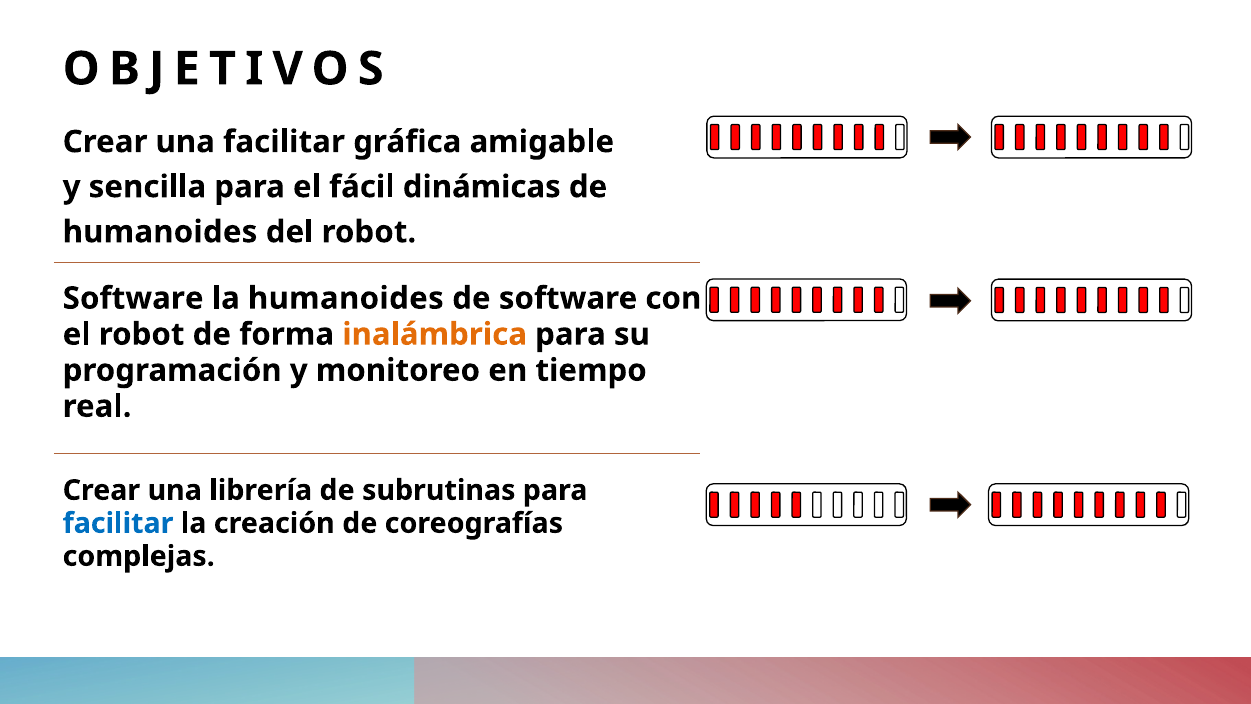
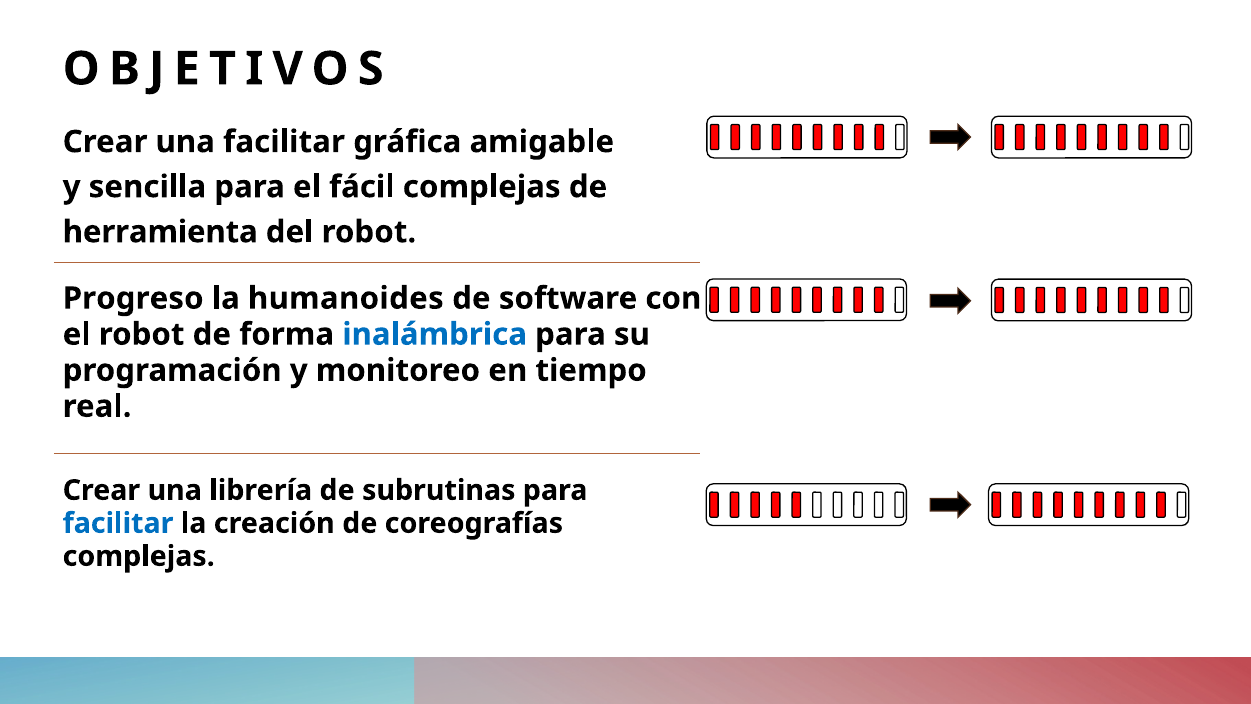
fácil dinámicas: dinámicas -> complejas
humanoides at (160, 232): humanoides -> herramienta
Software at (133, 298): Software -> Progreso
inalámbrica colour: orange -> blue
